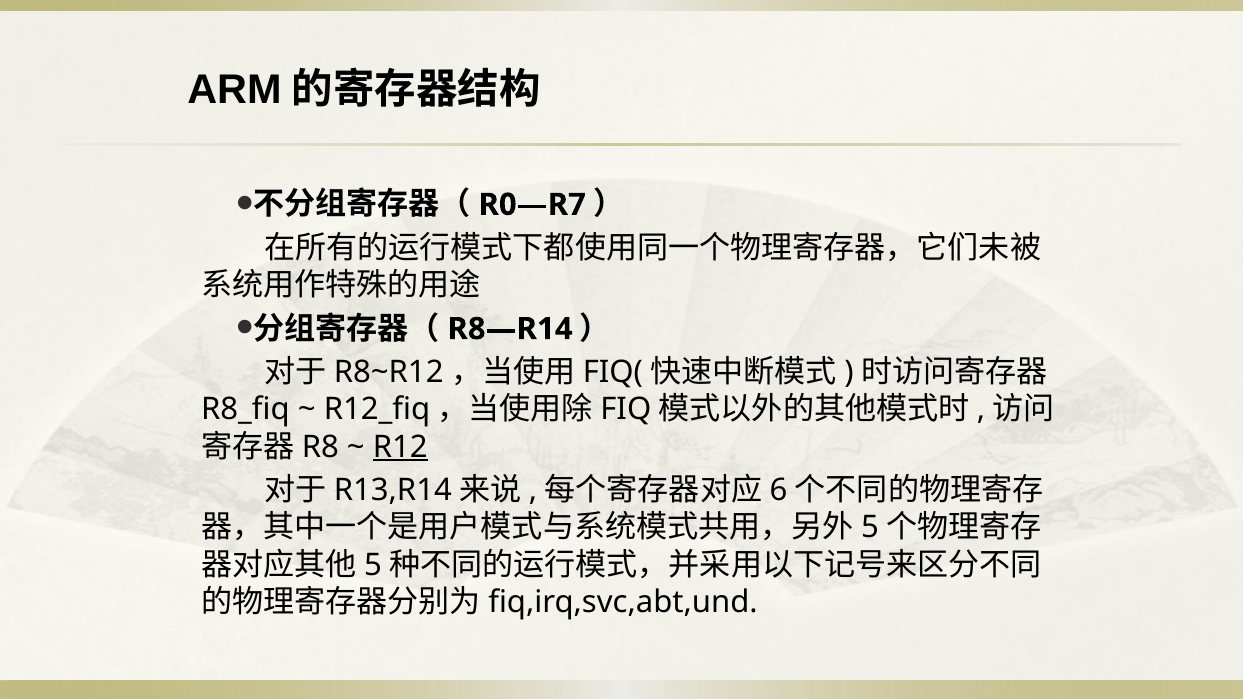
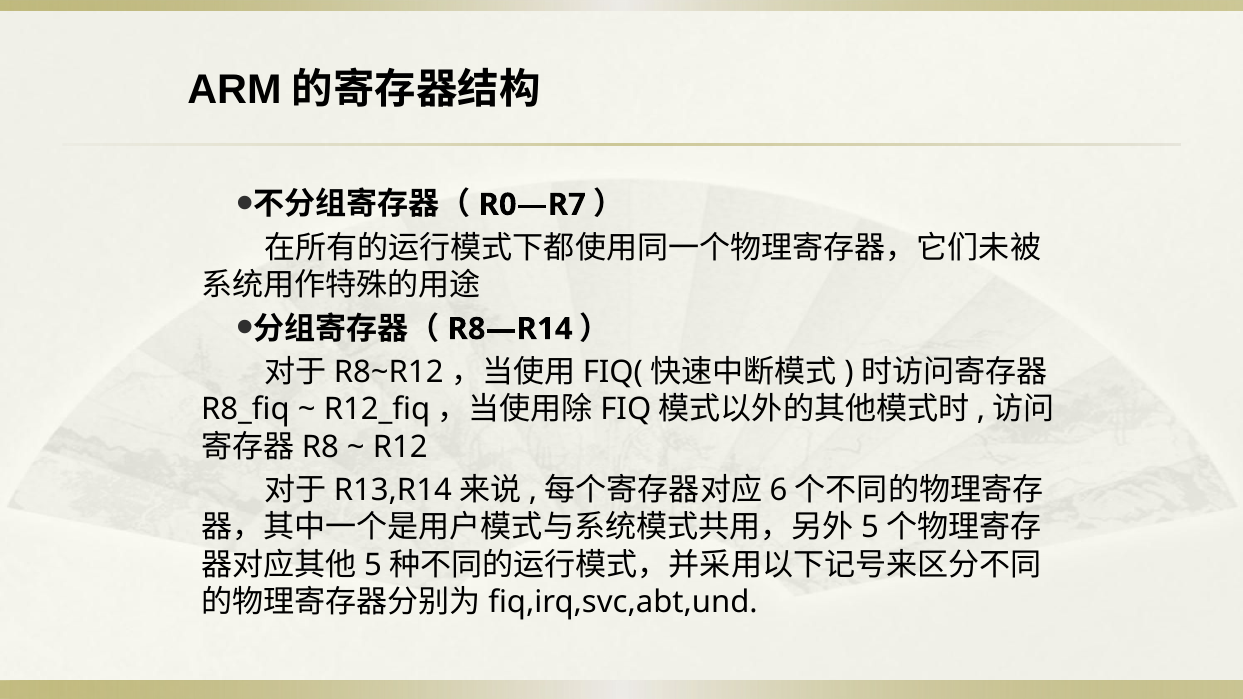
R12 underline: present -> none
